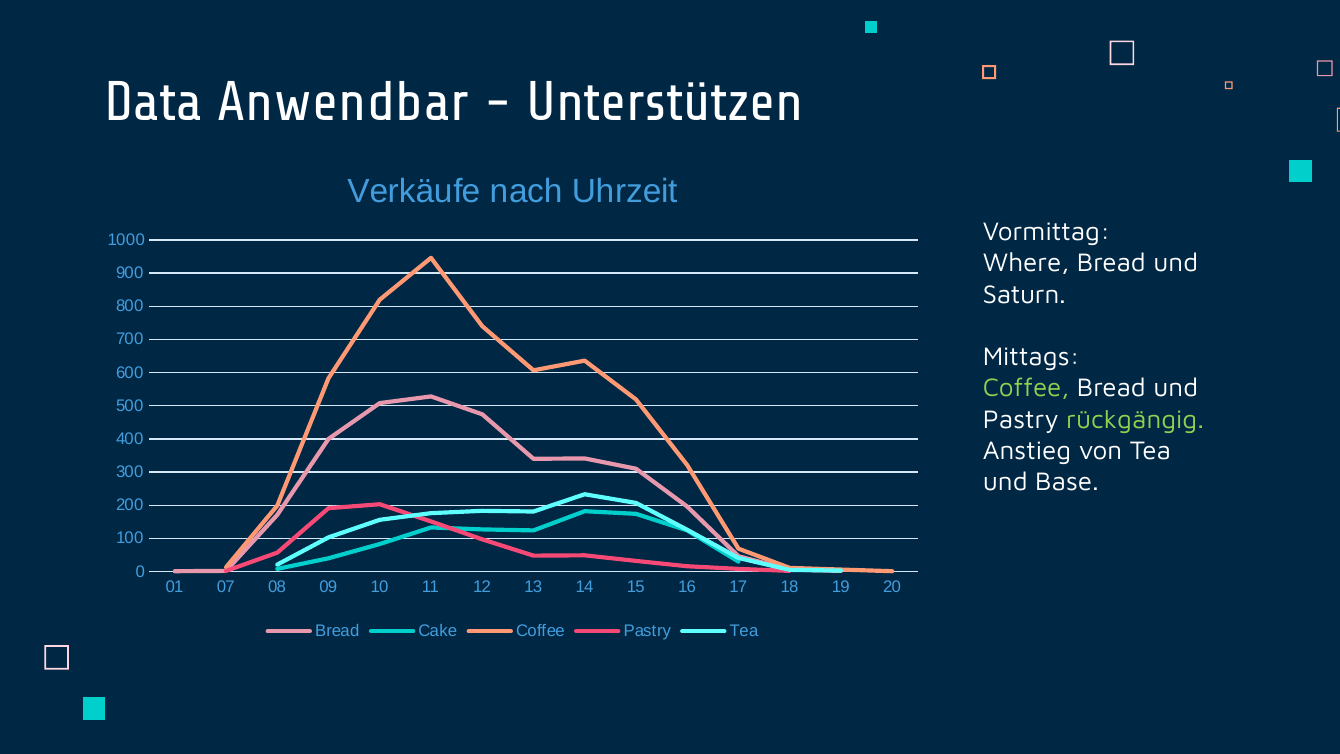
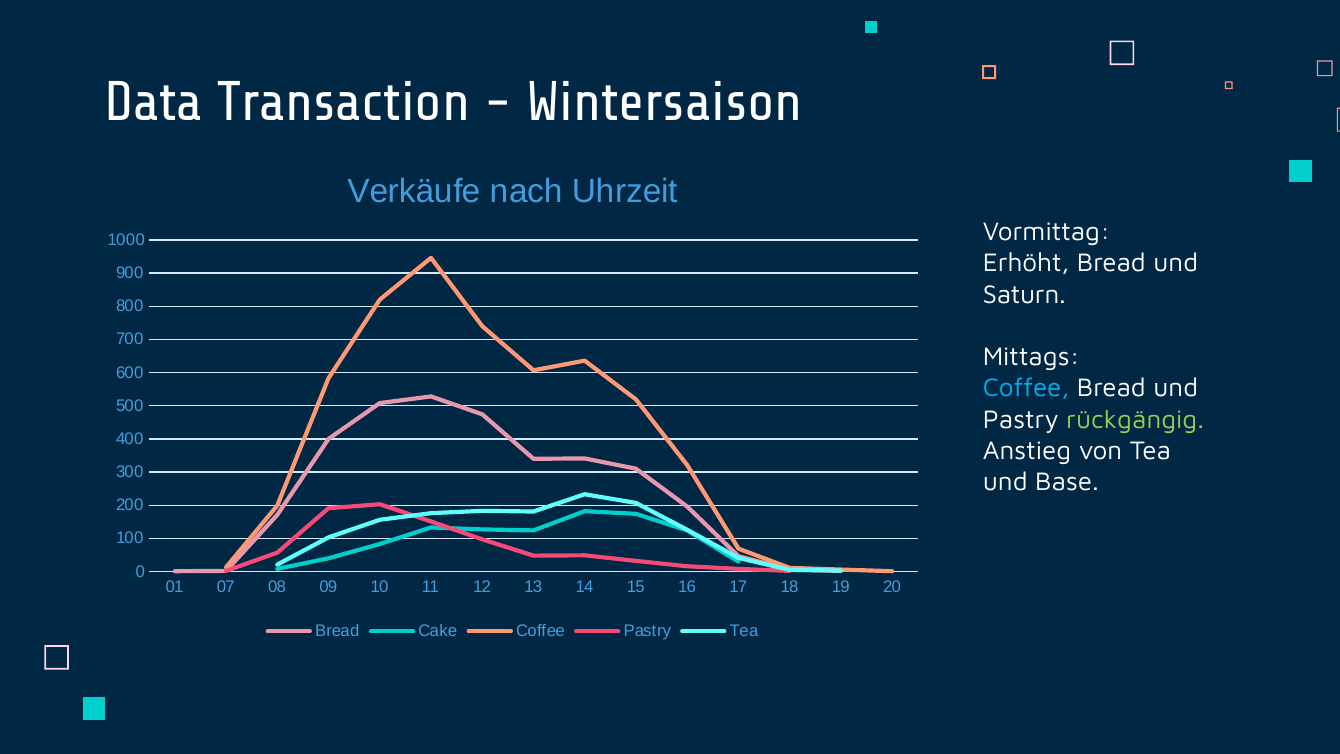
Anwendbar: Anwendbar -> Transaction
Unterstützen: Unterstützen -> Wintersaison
Where: Where -> Erhöht
Coffee at (1026, 388) colour: light green -> light blue
